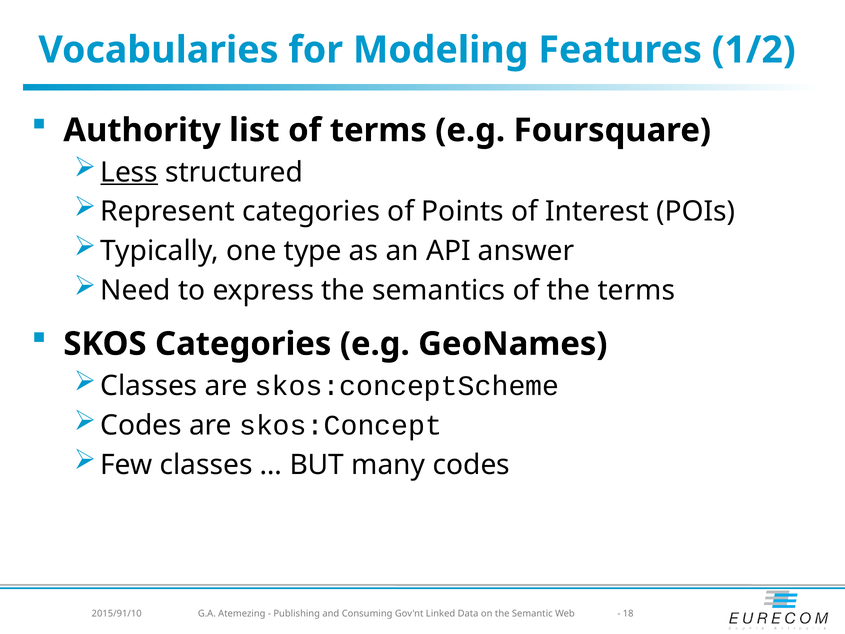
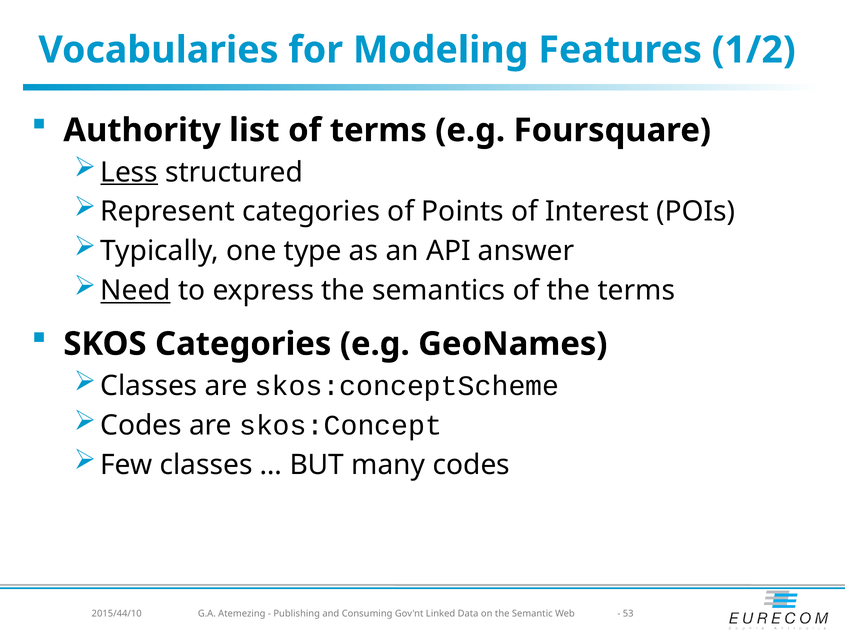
Need underline: none -> present
2015/91/10: 2015/91/10 -> 2015/44/10
18: 18 -> 53
